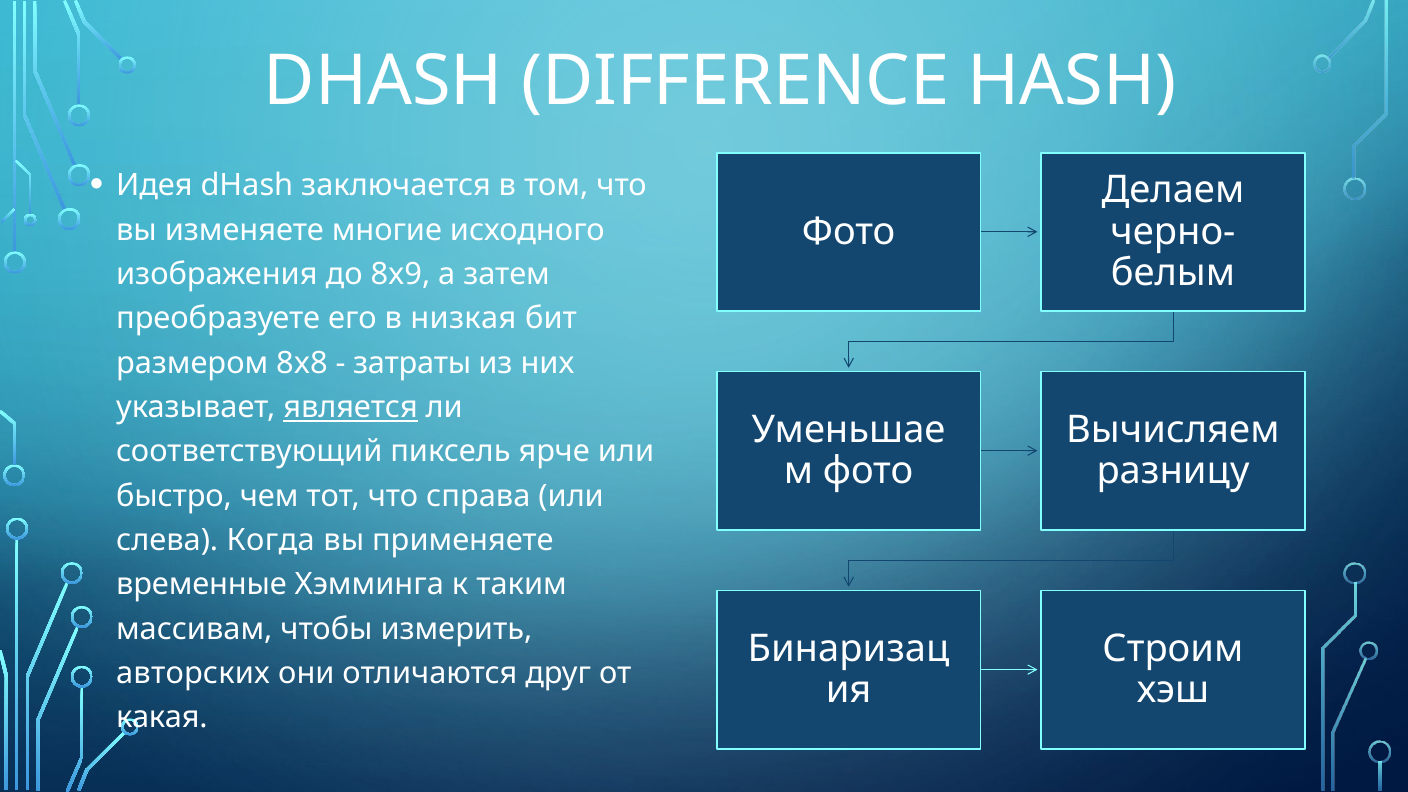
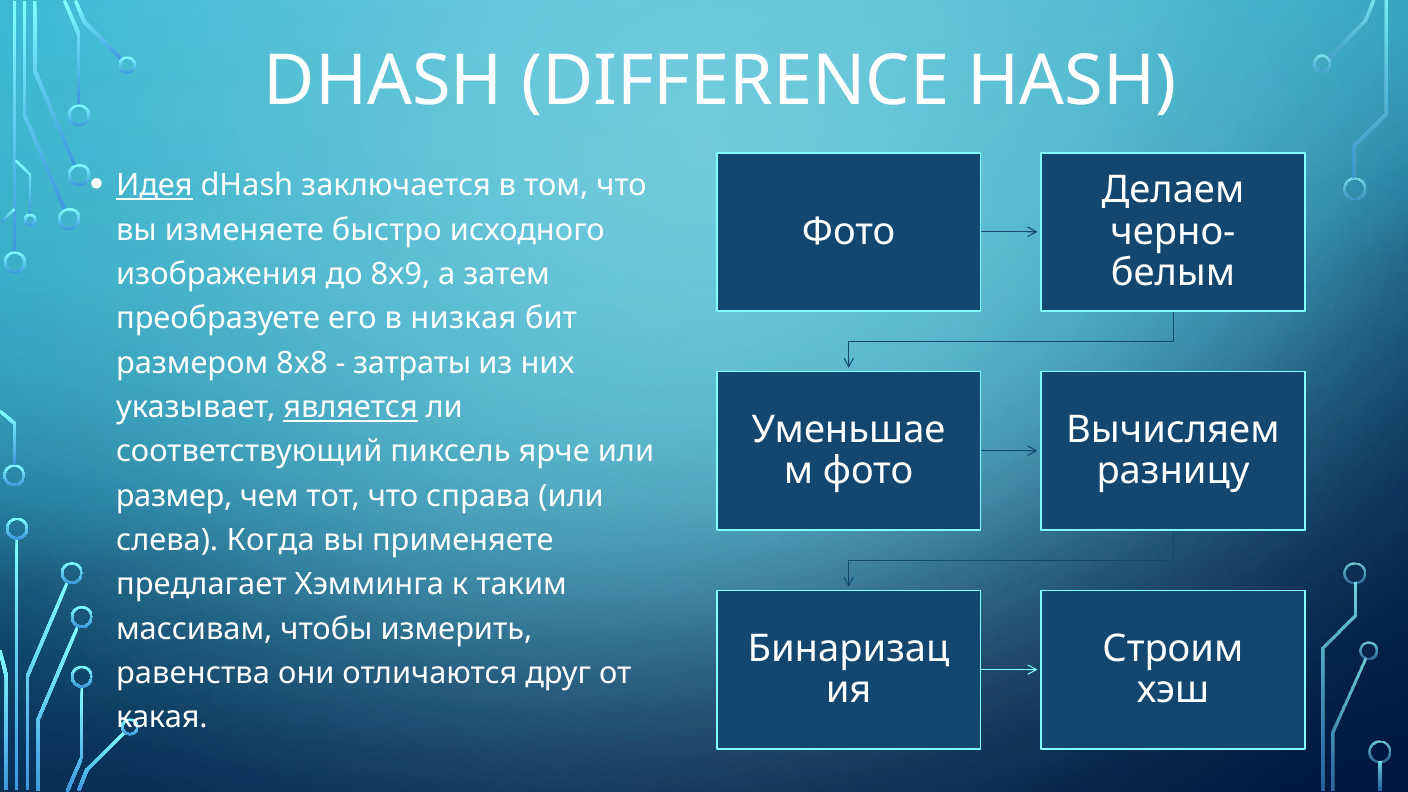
Идея underline: none -> present
многие: многие -> быстро
быстро: быстро -> размер
временные: временные -> предлагает
авторских: авторских -> равенства
